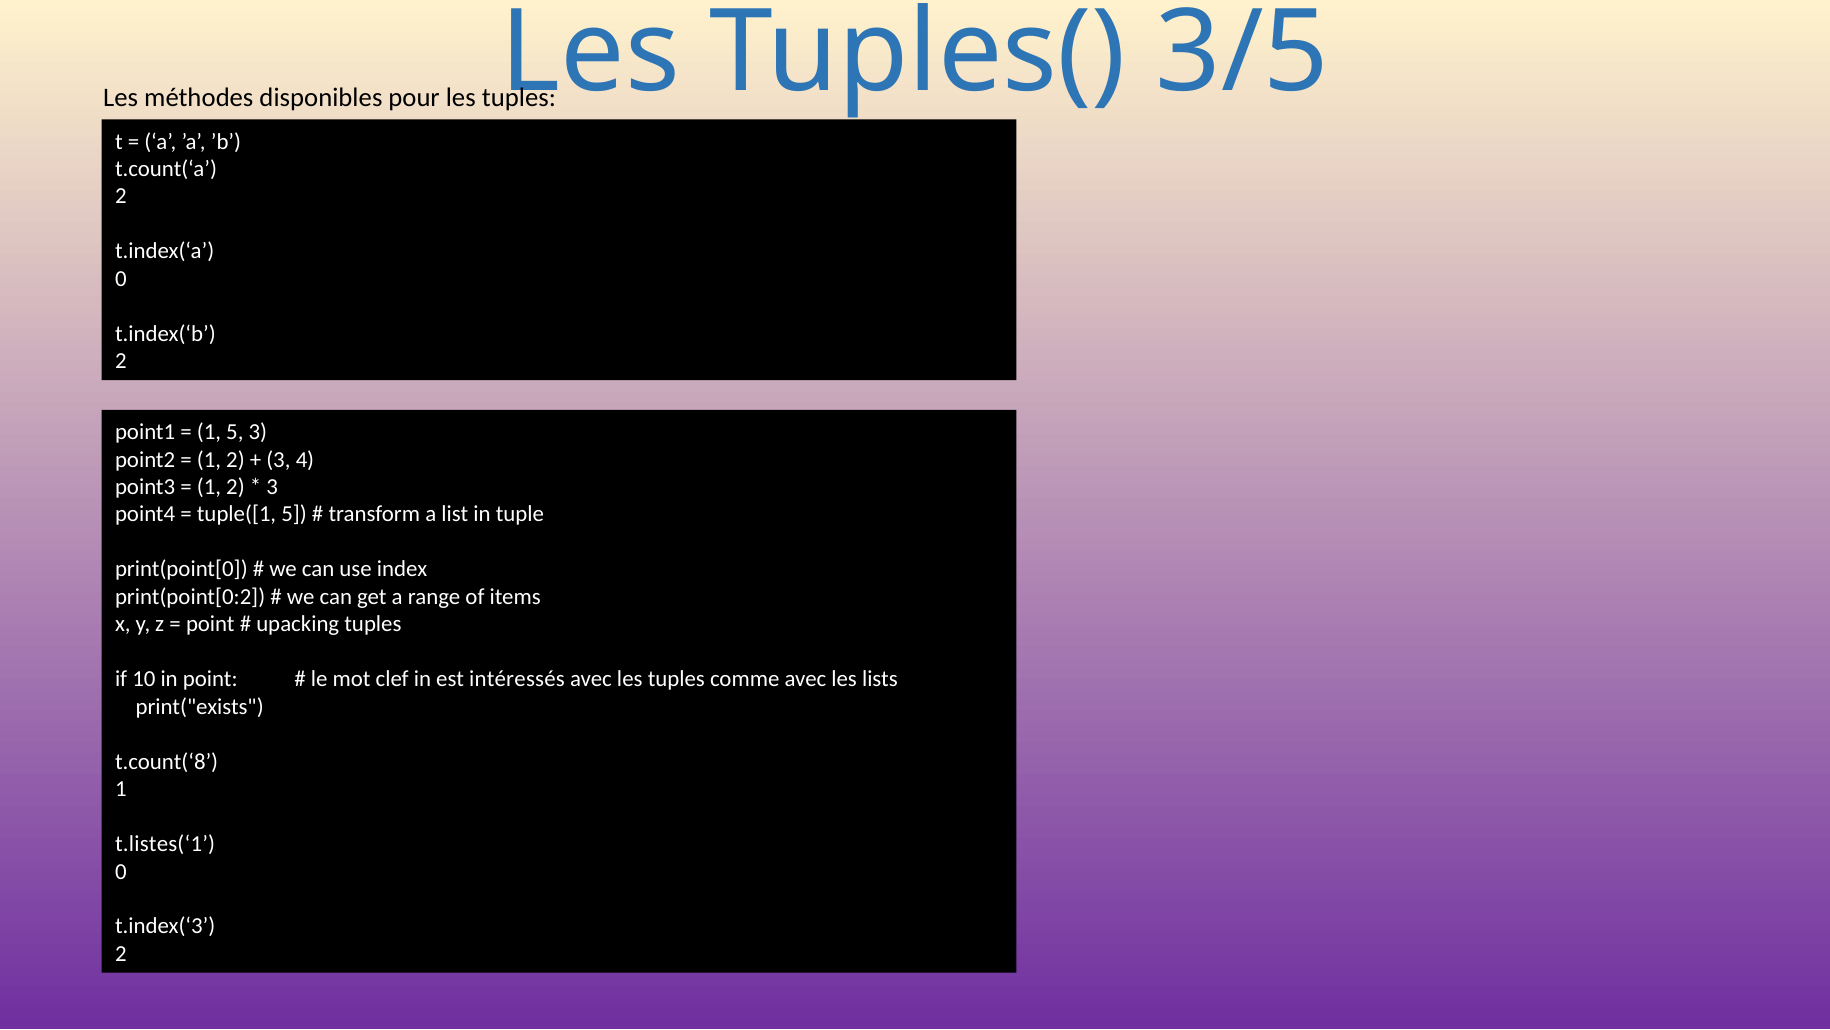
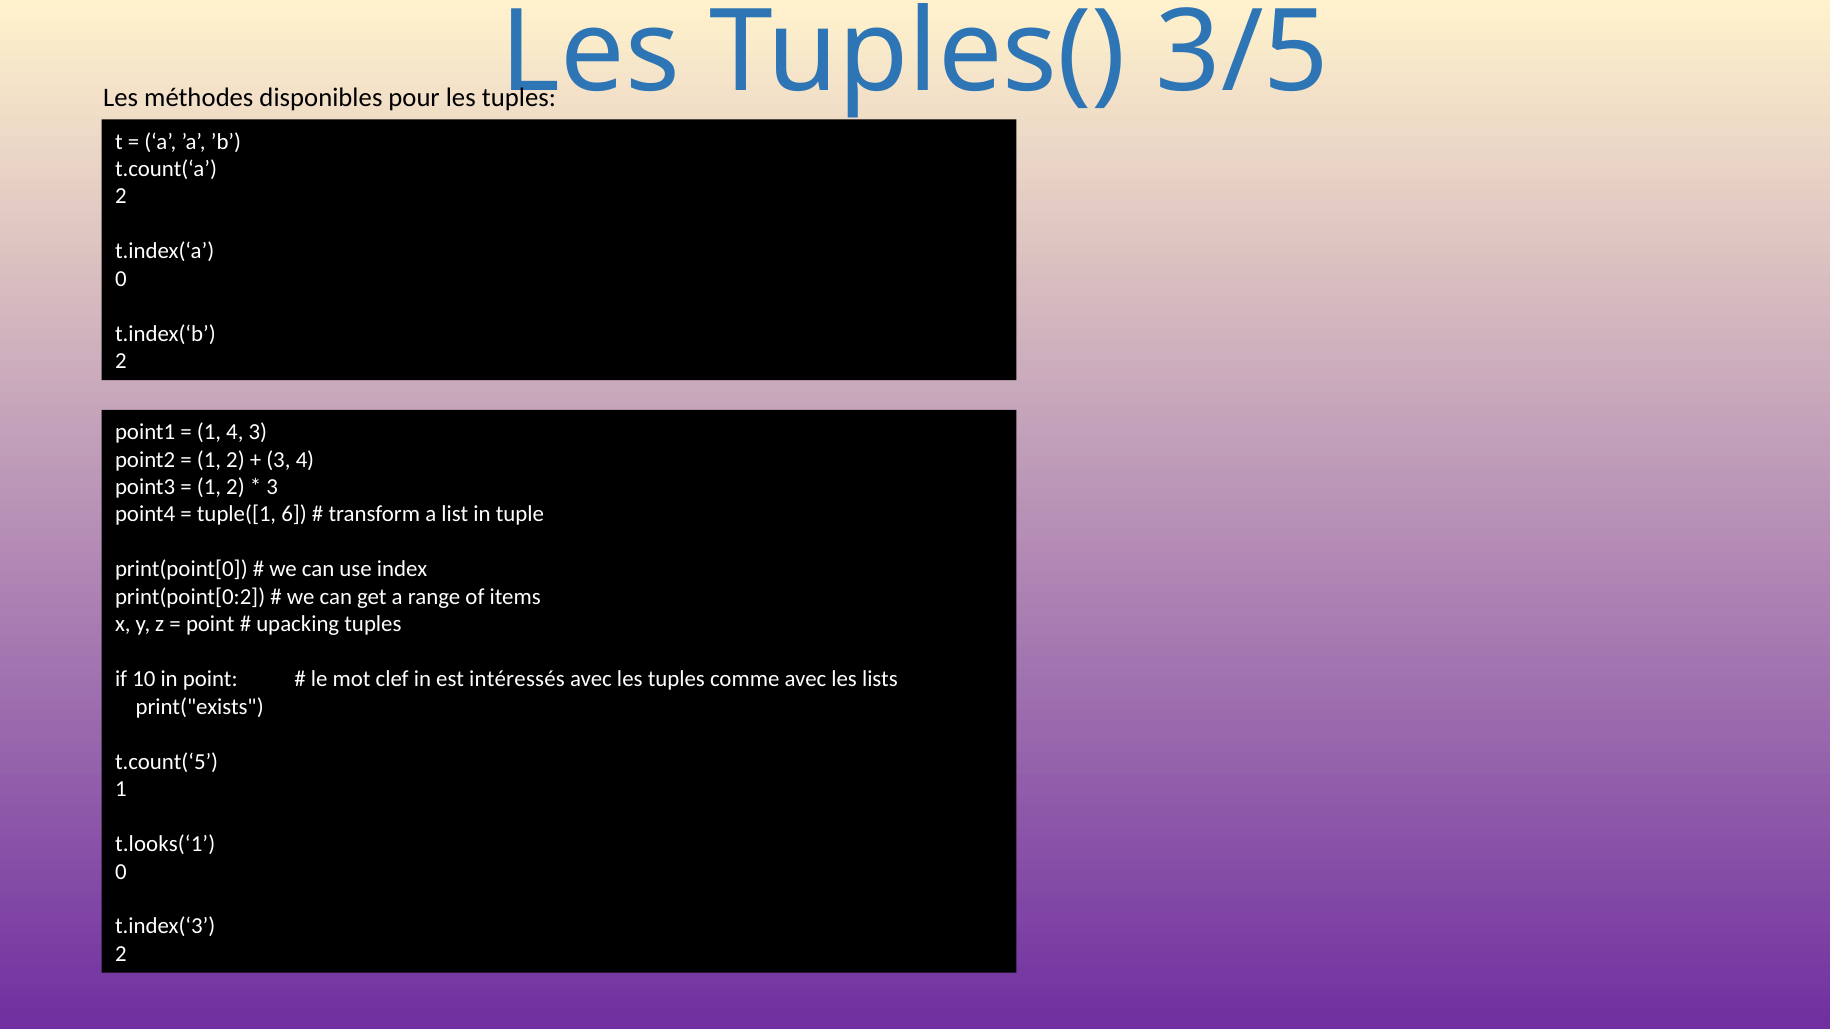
1 5: 5 -> 4
tuple([1 5: 5 -> 6
t.count(‘8: t.count(‘8 -> t.count(‘5
t.listes(‘1: t.listes(‘1 -> t.looks(‘1
